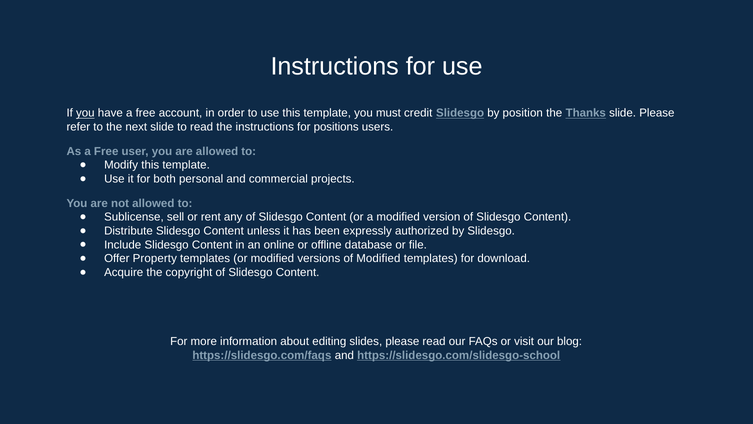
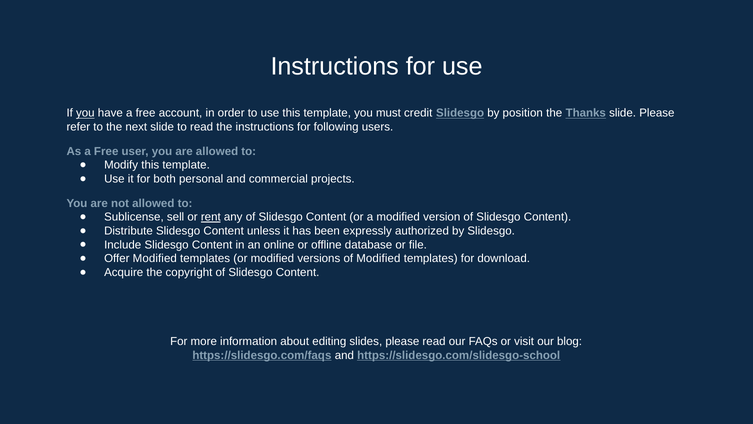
positions: positions -> following
rent underline: none -> present
Offer Property: Property -> Modified
